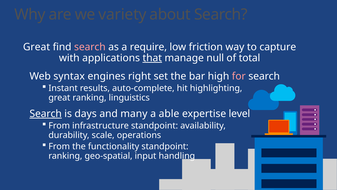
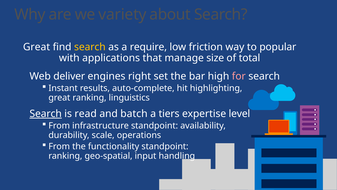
search at (90, 47) colour: pink -> yellow
capture: capture -> popular
that underline: present -> none
null: null -> size
syntax: syntax -> deliver
days: days -> read
many: many -> batch
able: able -> tiers
